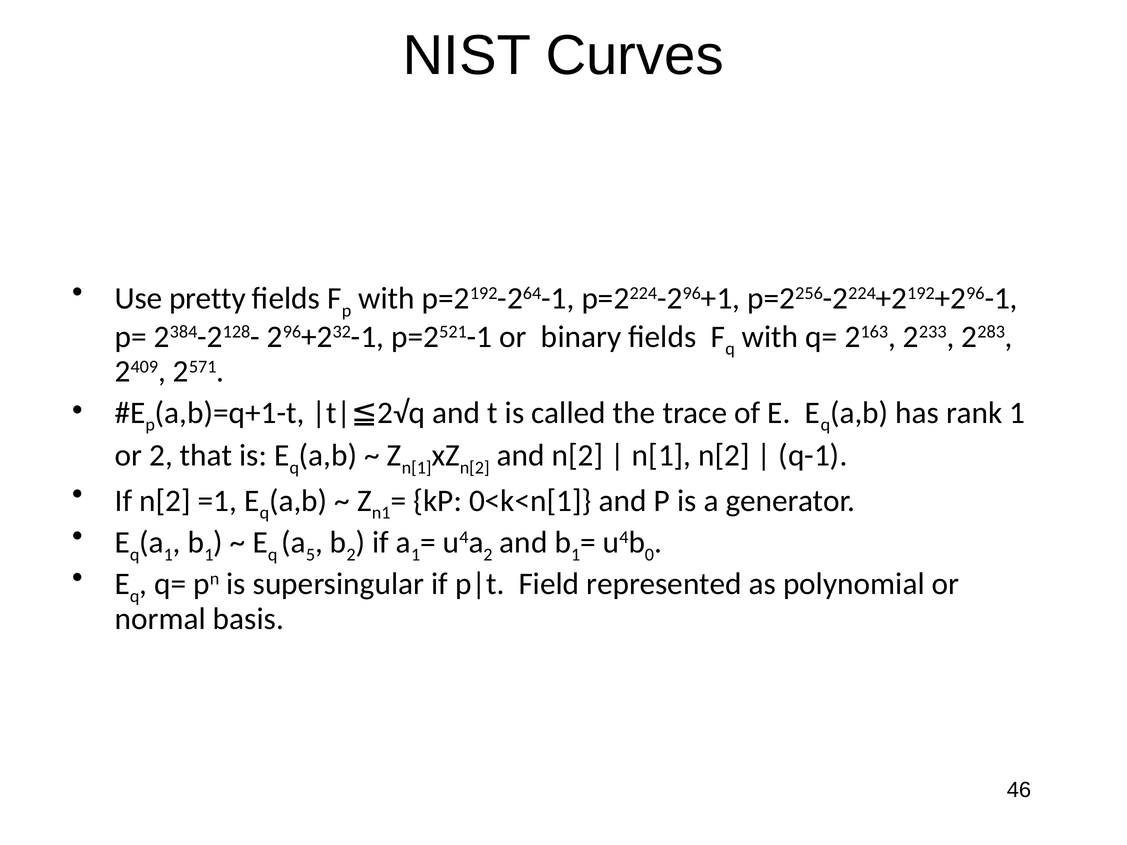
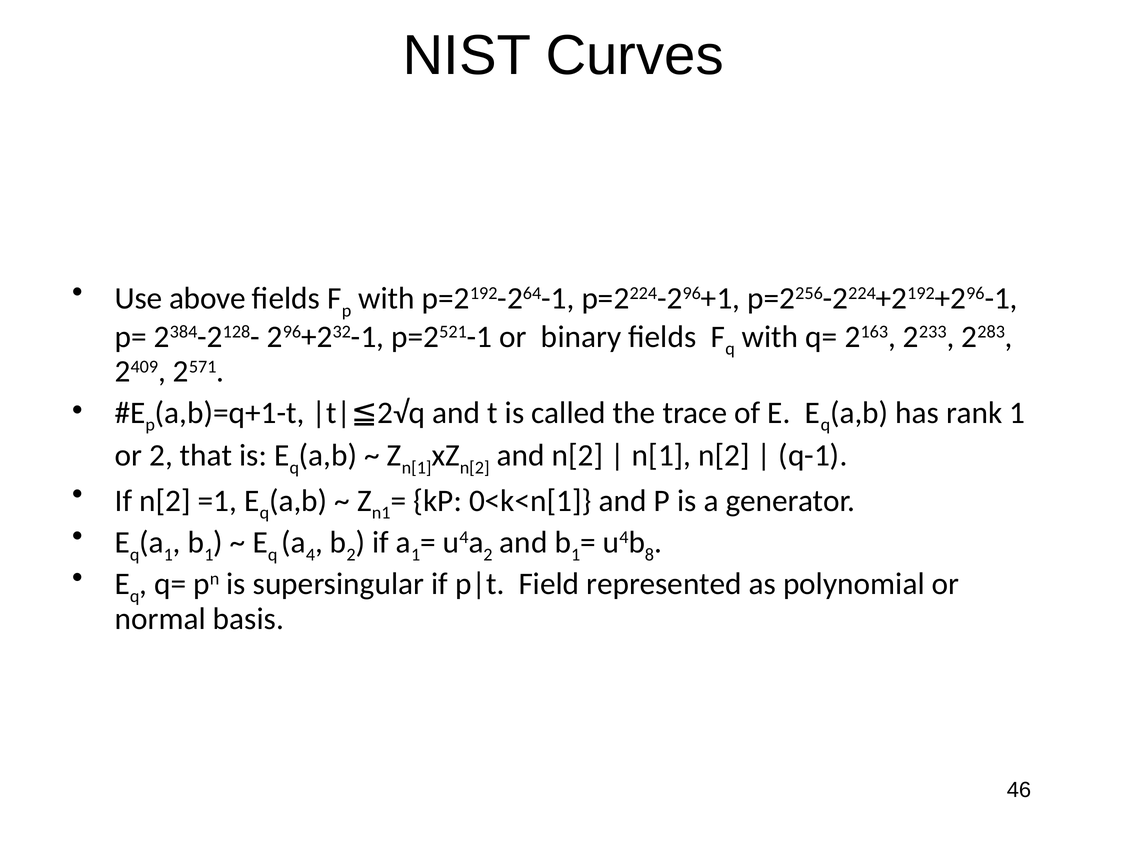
pretty: pretty -> above
5: 5 -> 4
0: 0 -> 8
